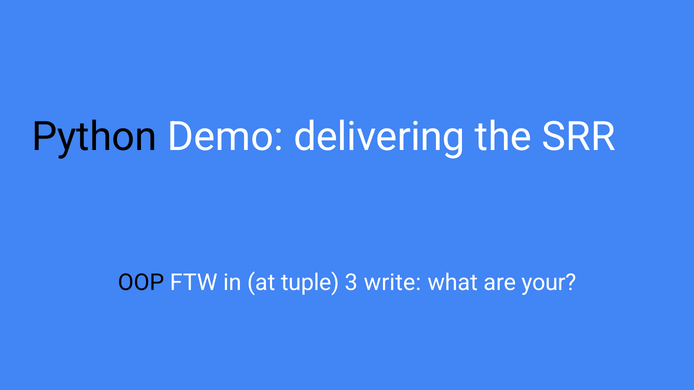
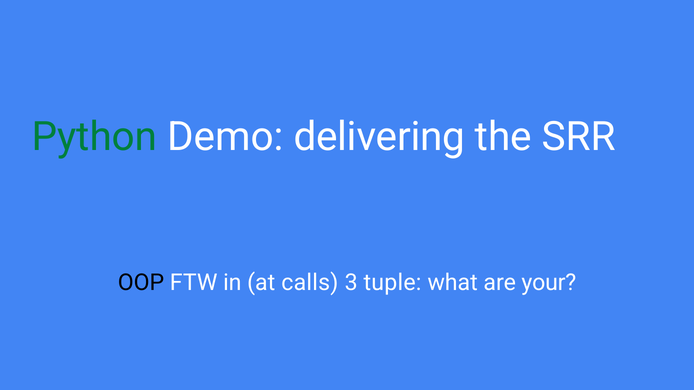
Python colour: black -> green
tuple: tuple -> calls
write: write -> tuple
